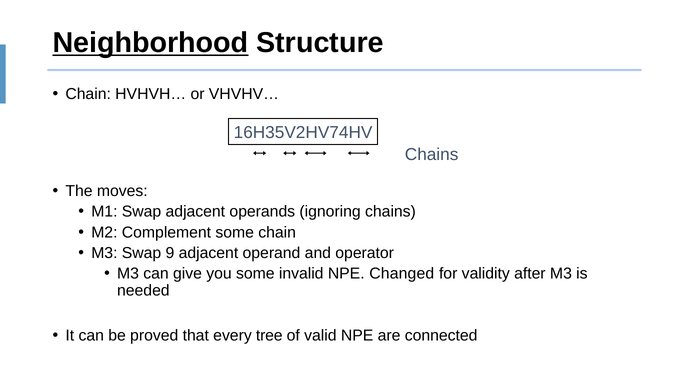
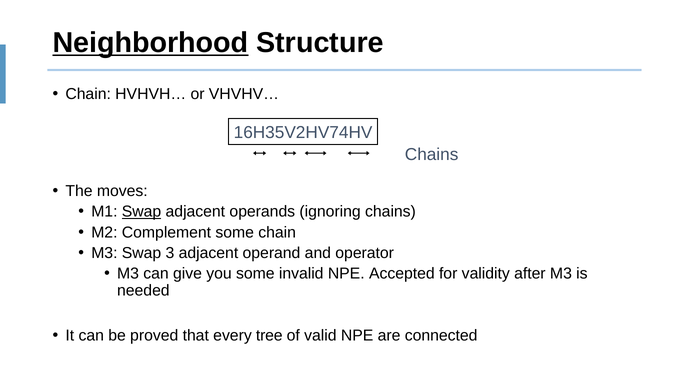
Swap at (142, 211) underline: none -> present
9: 9 -> 3
Changed: Changed -> Accepted
